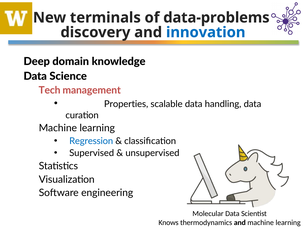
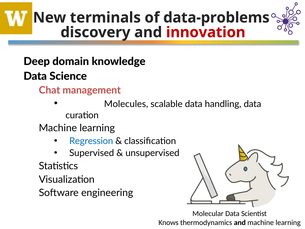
innovation colour: blue -> red
Tech: Tech -> Chat
Properties: Properties -> Molecules
